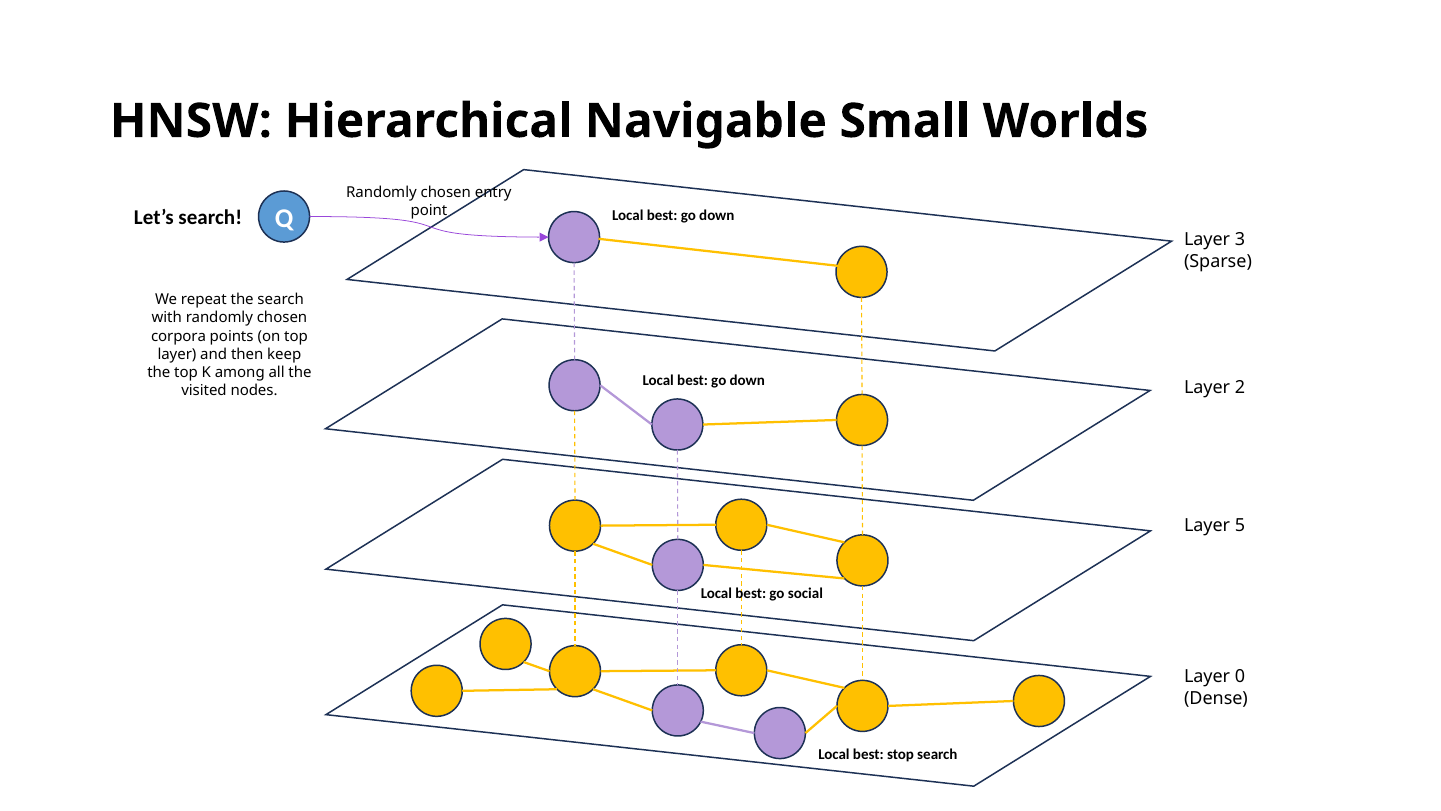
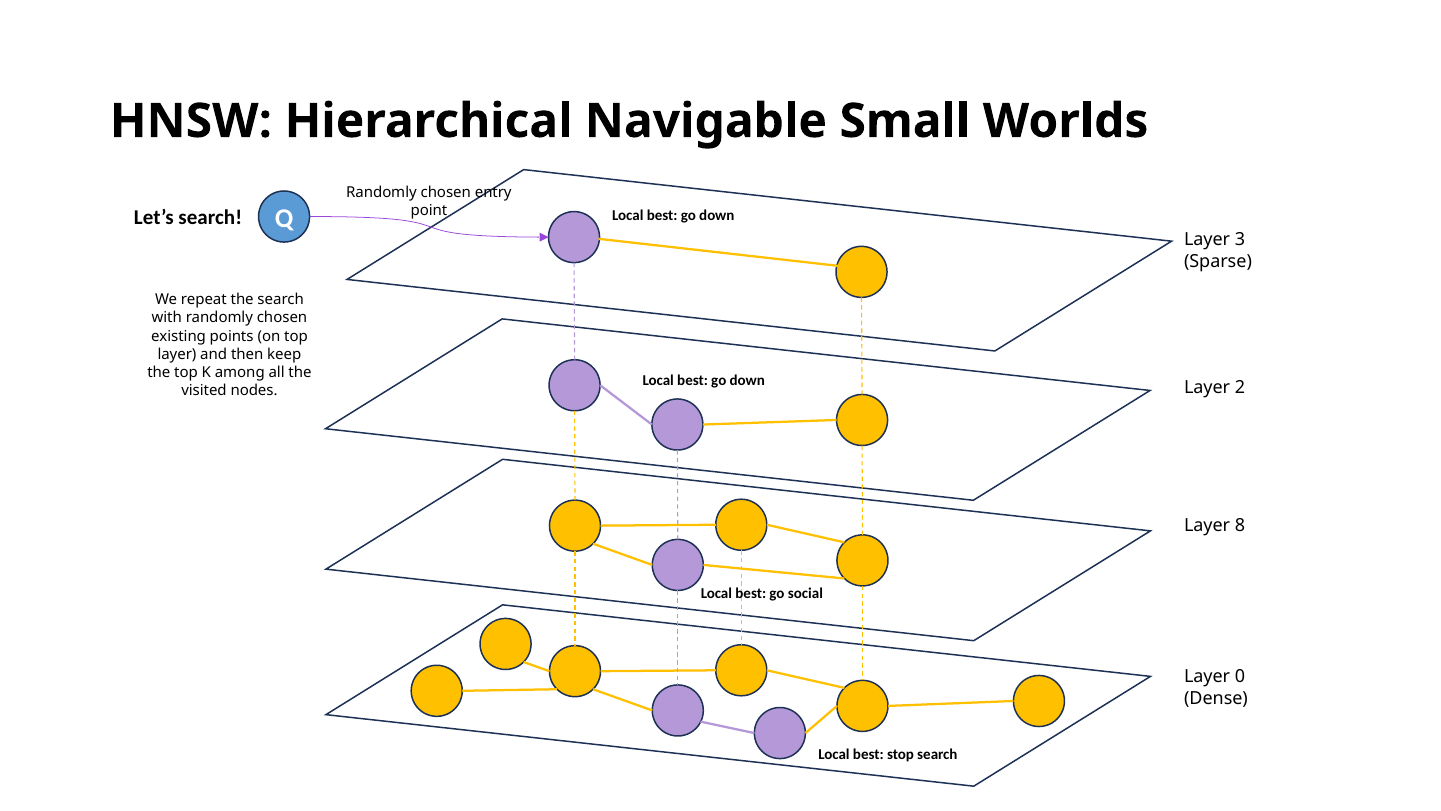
corpora: corpora -> existing
5: 5 -> 8
